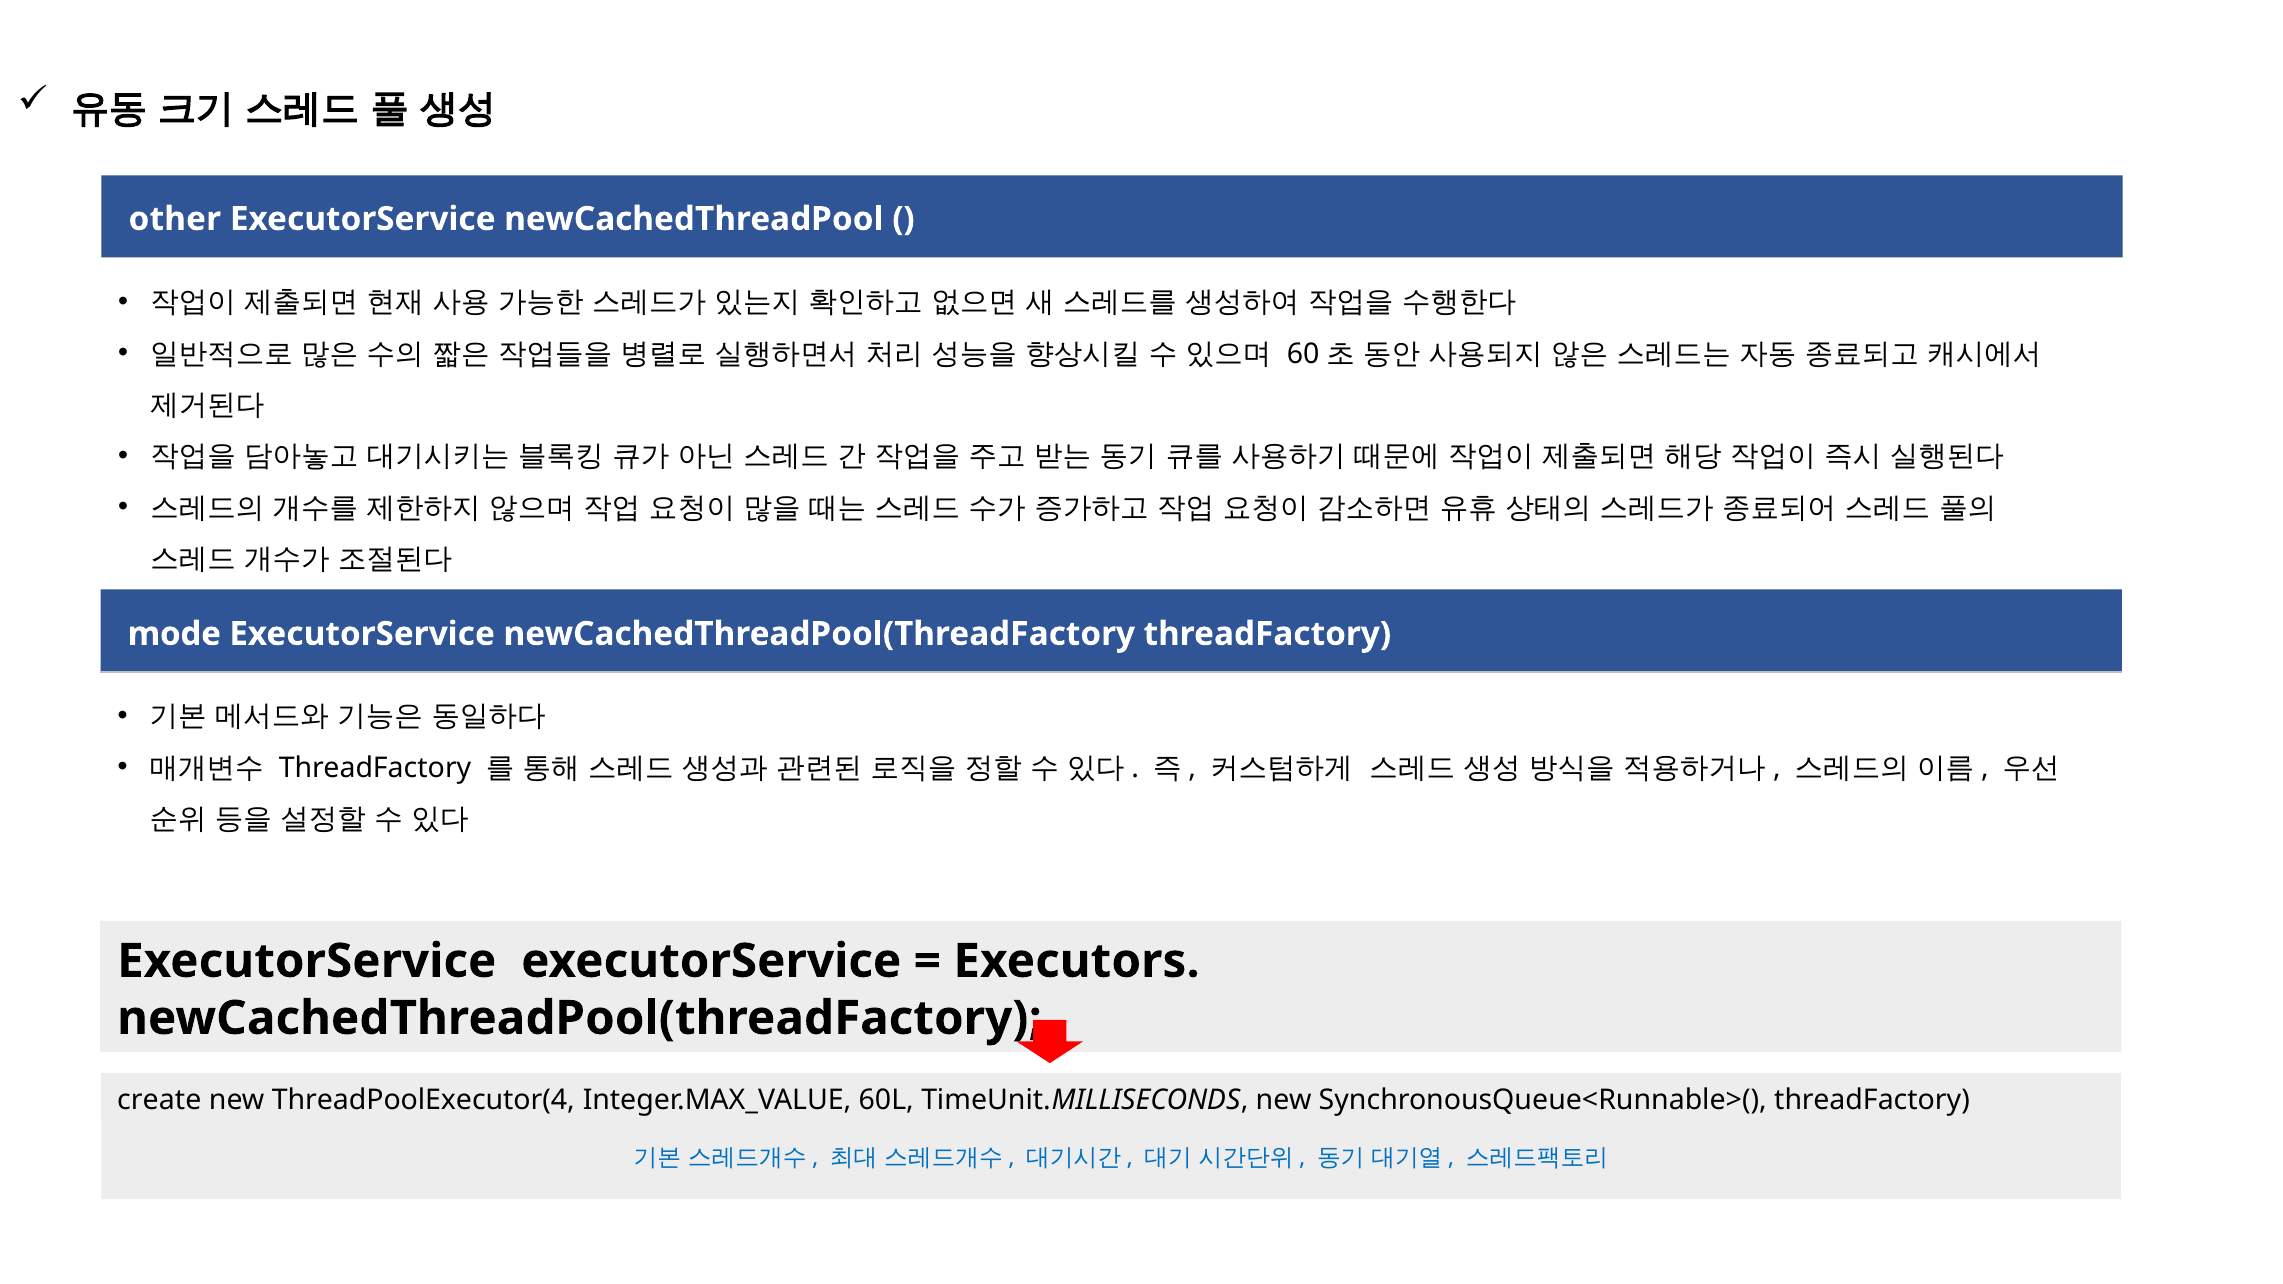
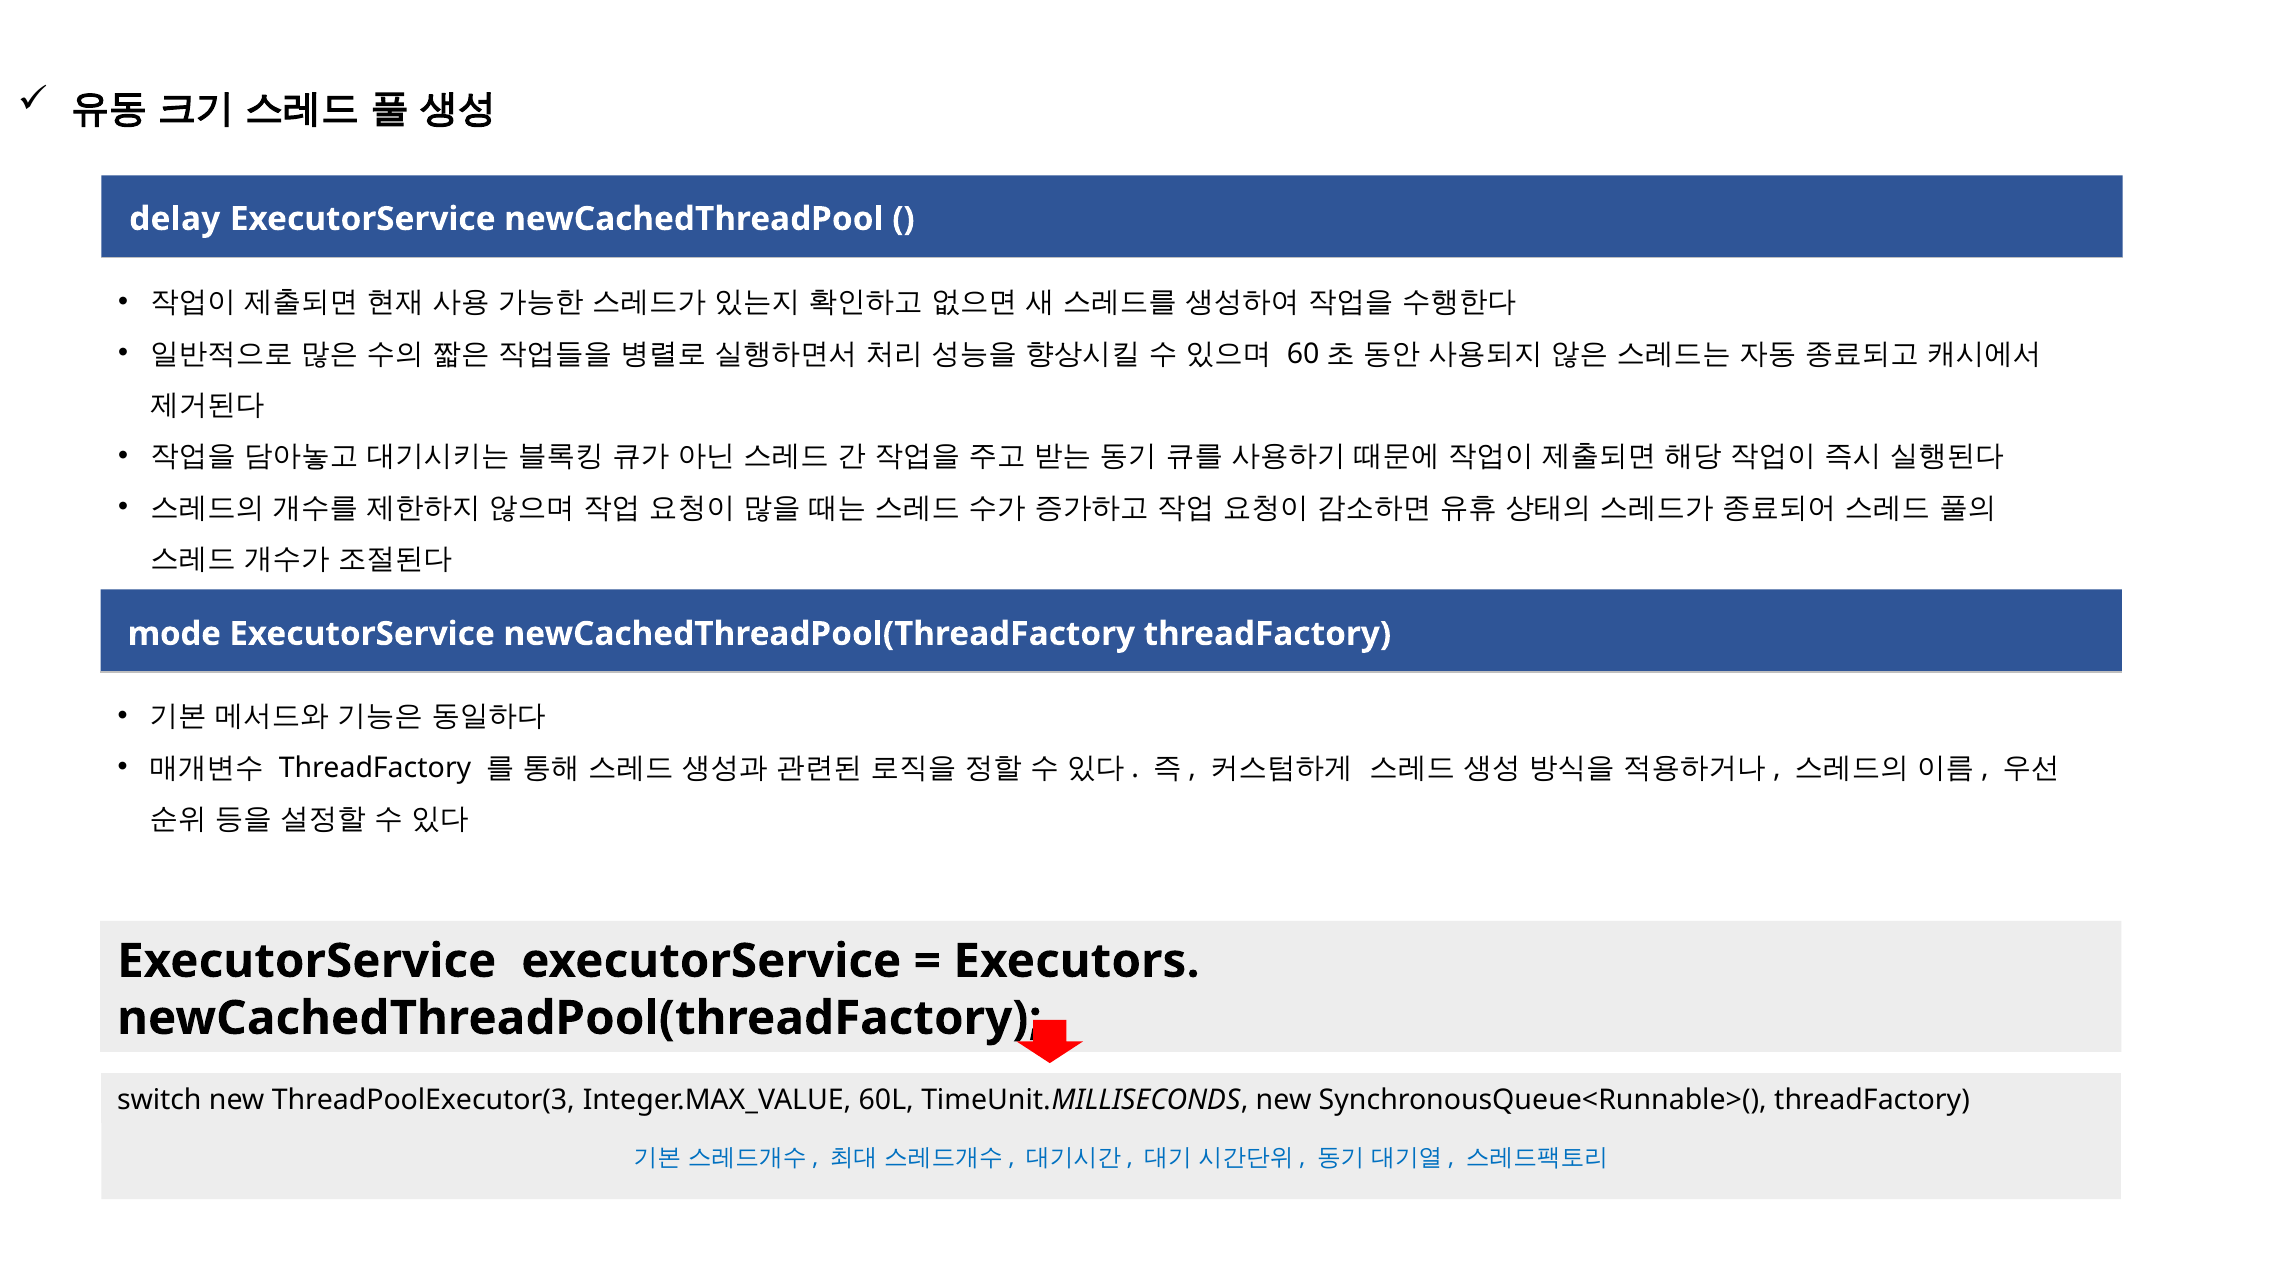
other: other -> delay
create: create -> switch
ThreadPoolExecutor(4: ThreadPoolExecutor(4 -> ThreadPoolExecutor(3
